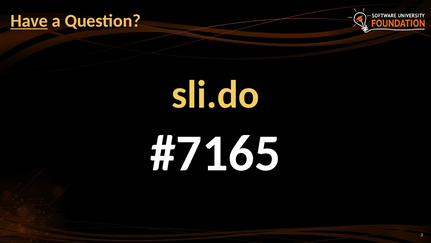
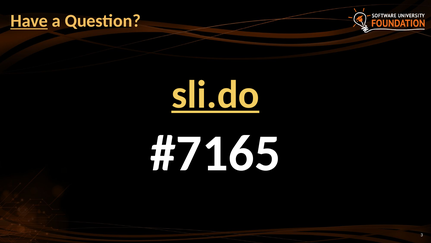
sli.do underline: none -> present
